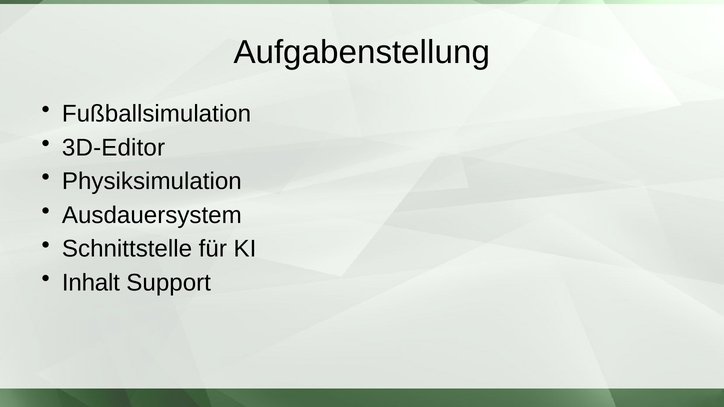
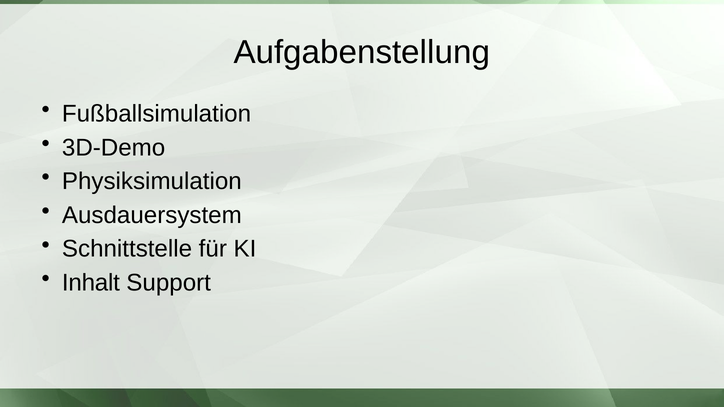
3D-Editor: 3D-Editor -> 3D-Demo
